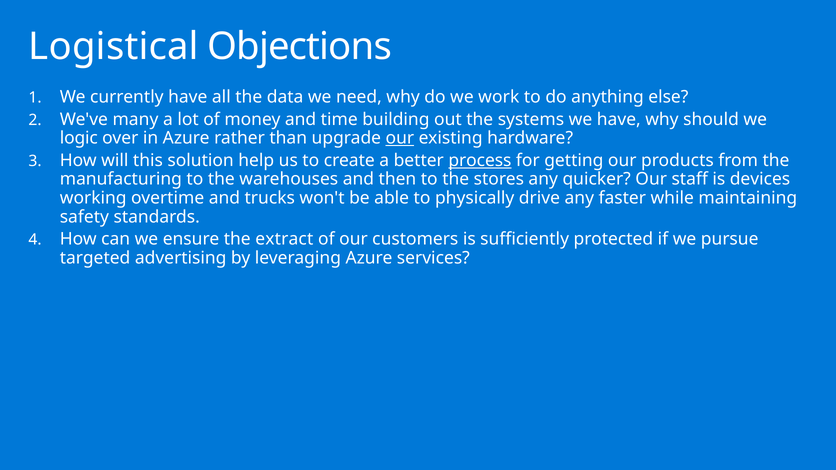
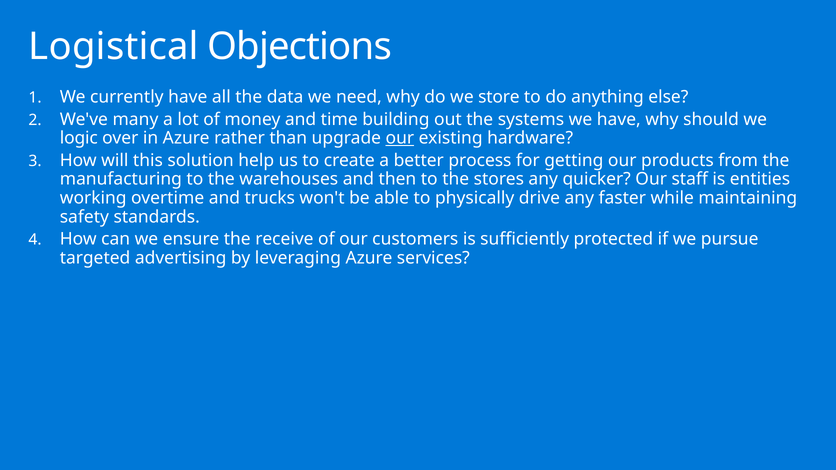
work: work -> store
process underline: present -> none
devices: devices -> entities
extract: extract -> receive
